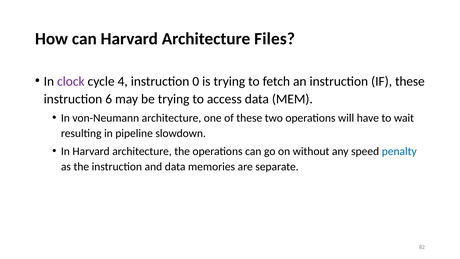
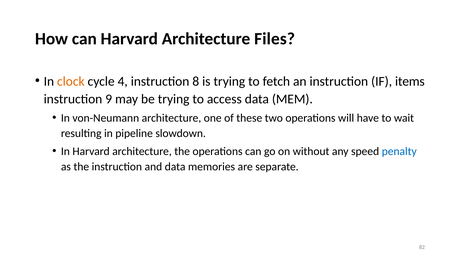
clock colour: purple -> orange
0: 0 -> 8
IF these: these -> items
6: 6 -> 9
